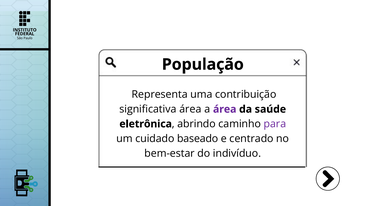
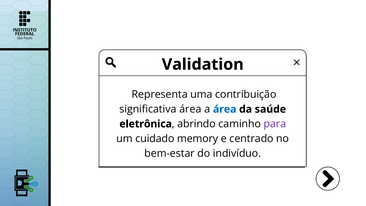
População: População -> Validation
área at (225, 109) colour: purple -> blue
baseado: baseado -> memory
